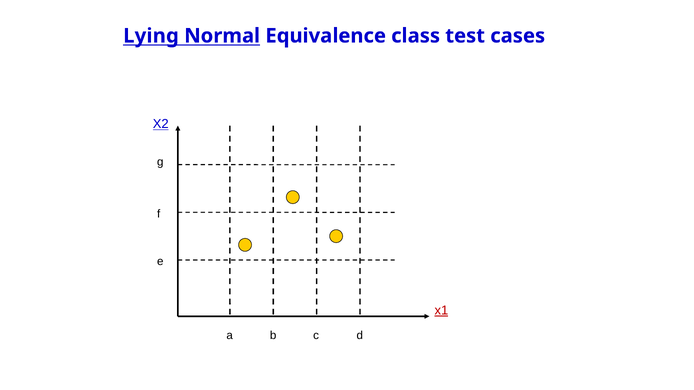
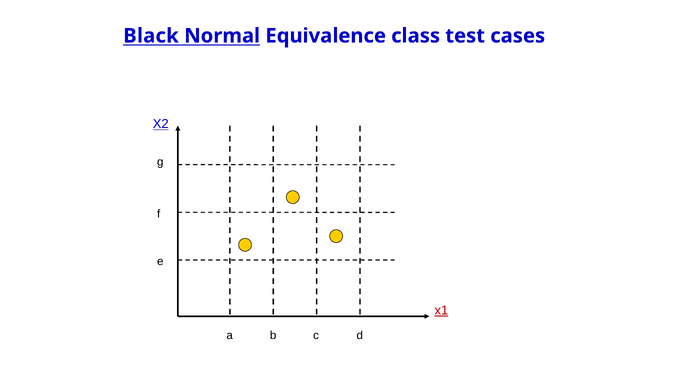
Lying: Lying -> Black
